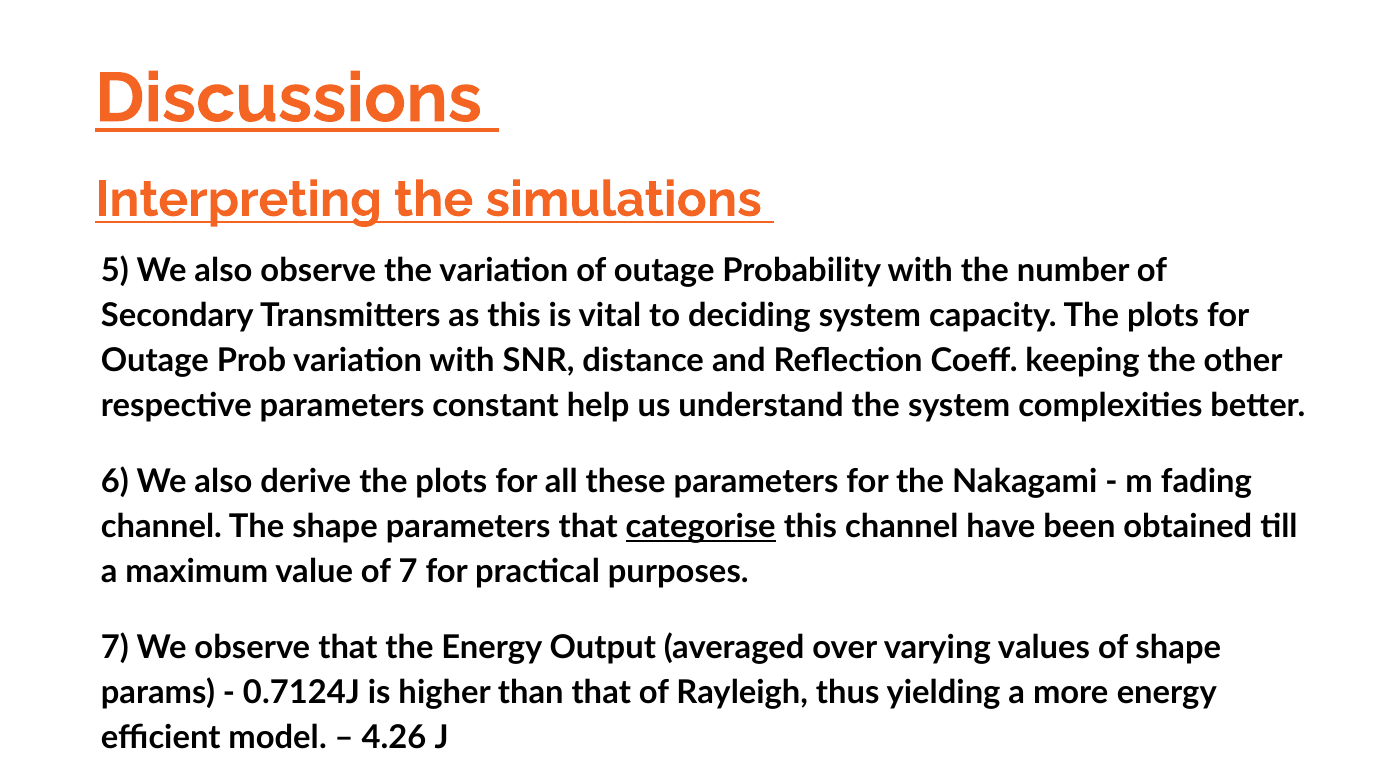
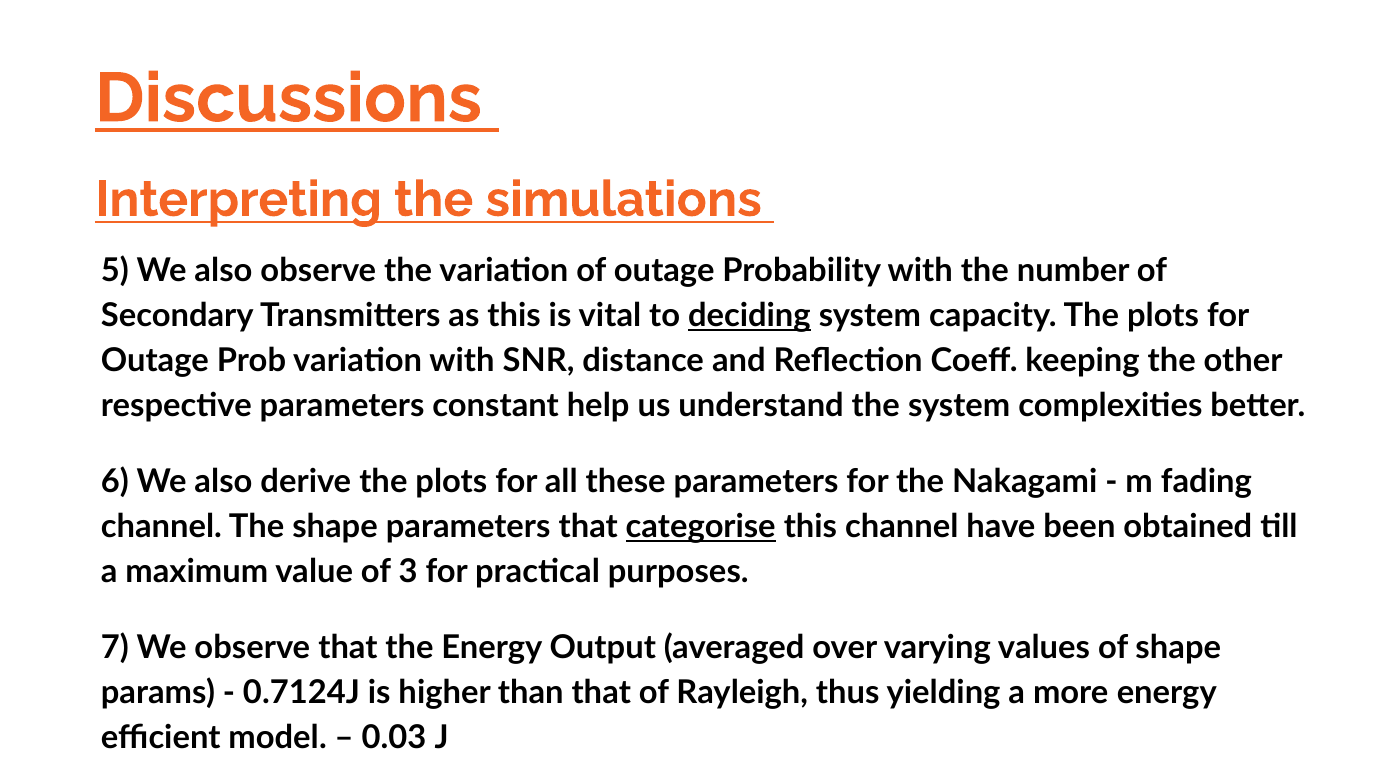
deciding underline: none -> present
of 7: 7 -> 3
4.26: 4.26 -> 0.03
